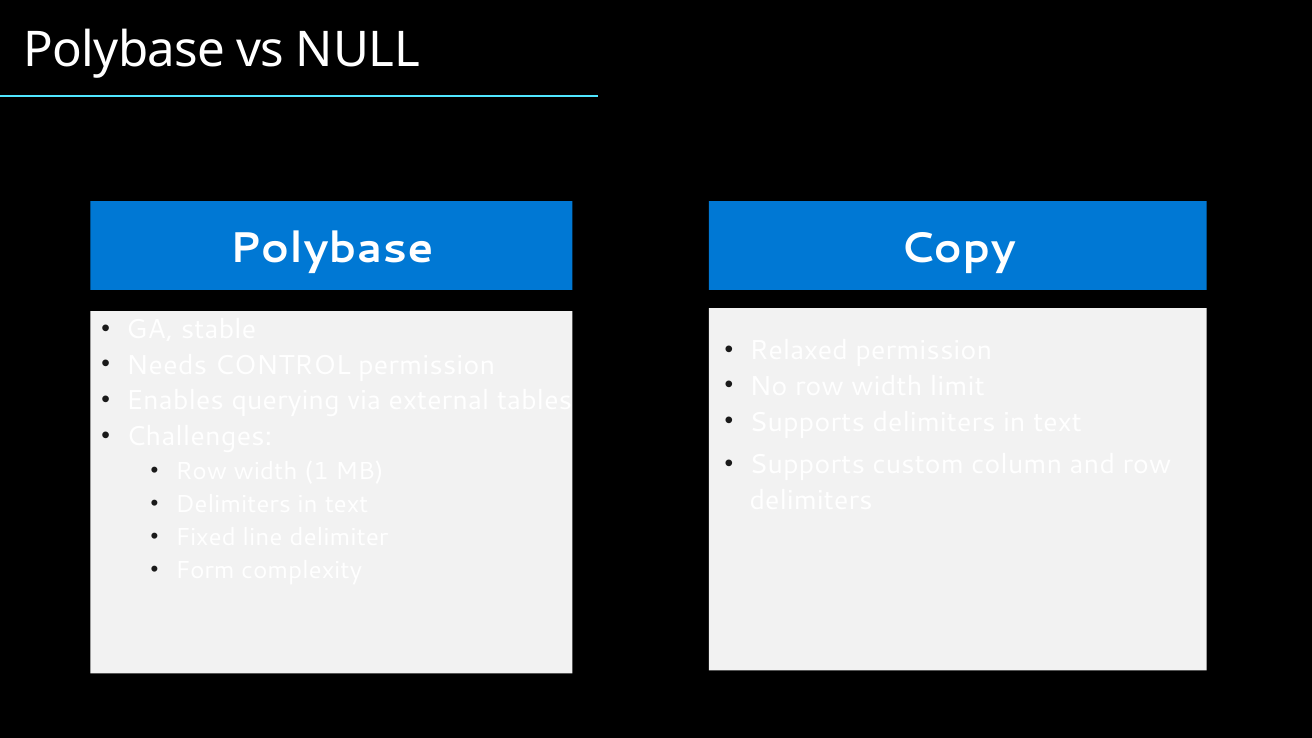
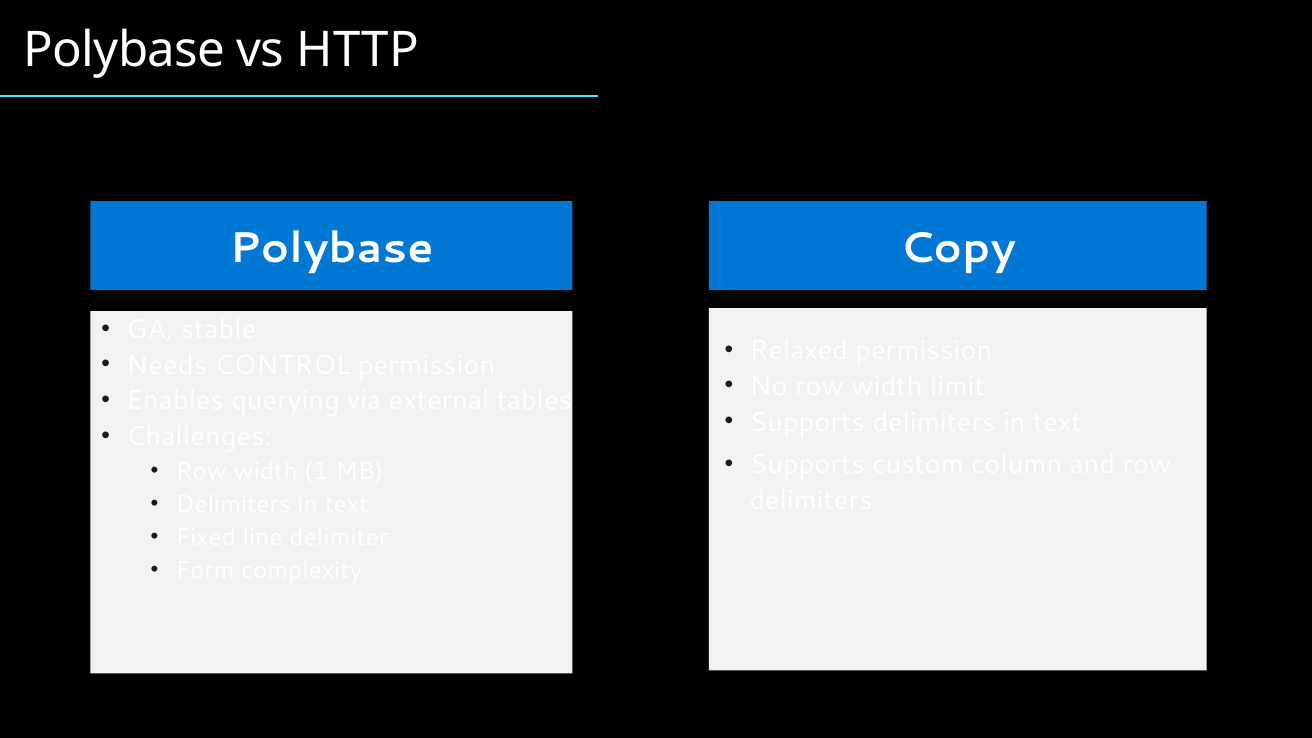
NULL: NULL -> HTTP
